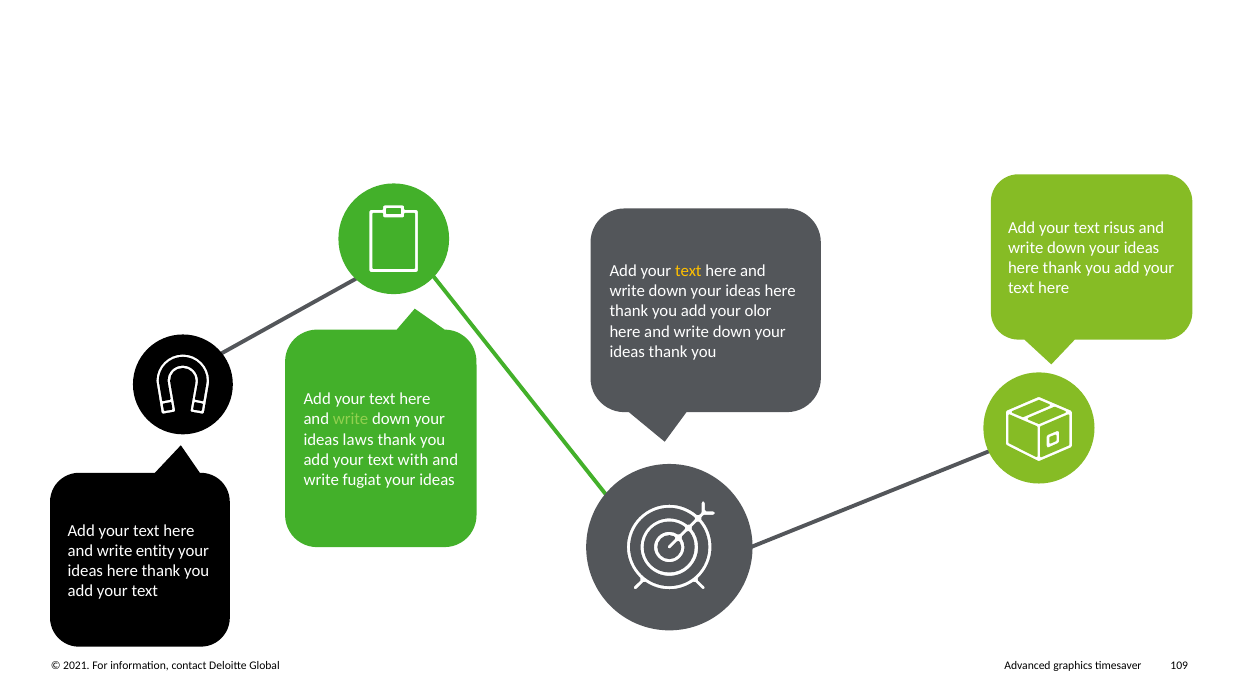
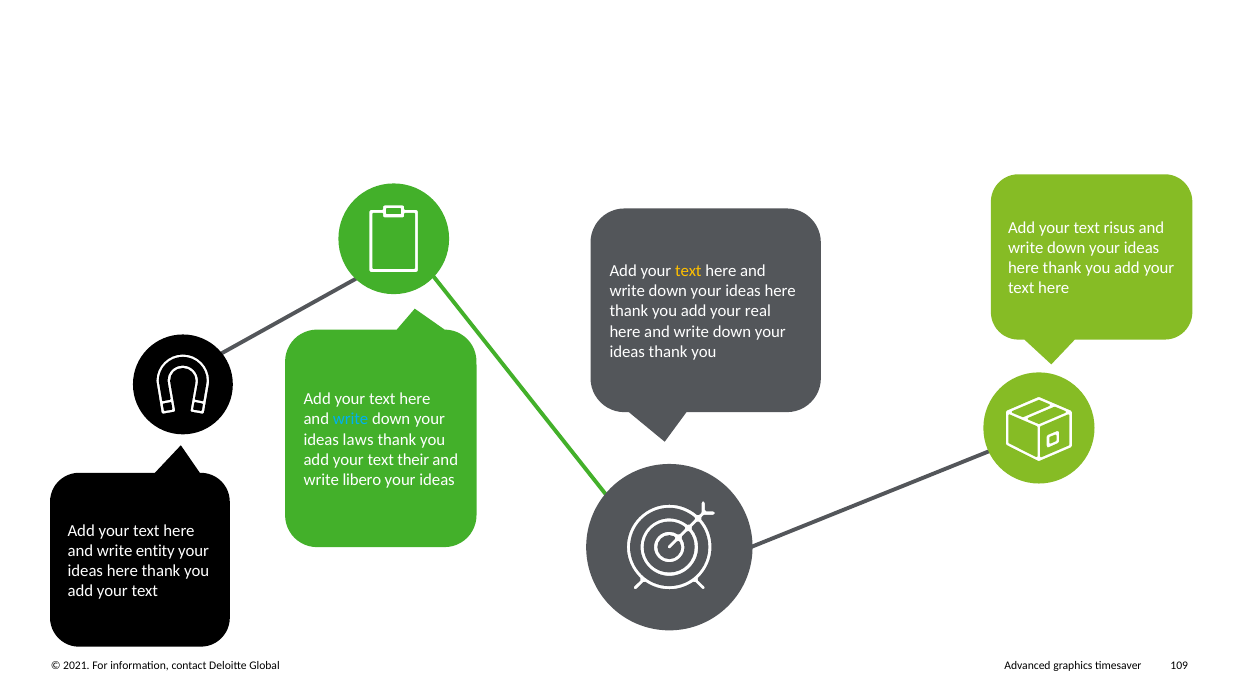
olor: olor -> real
write at (351, 419) colour: light green -> light blue
with: with -> their
fugiat: fugiat -> libero
